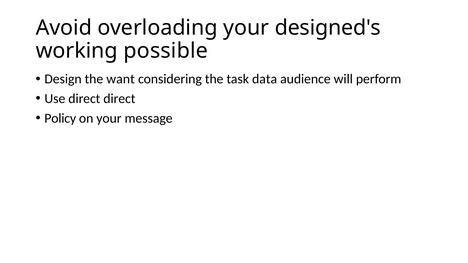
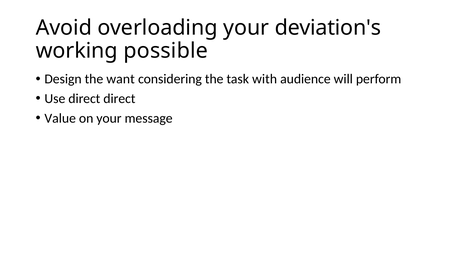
designed's: designed's -> deviation's
data: data -> with
Policy: Policy -> Value
